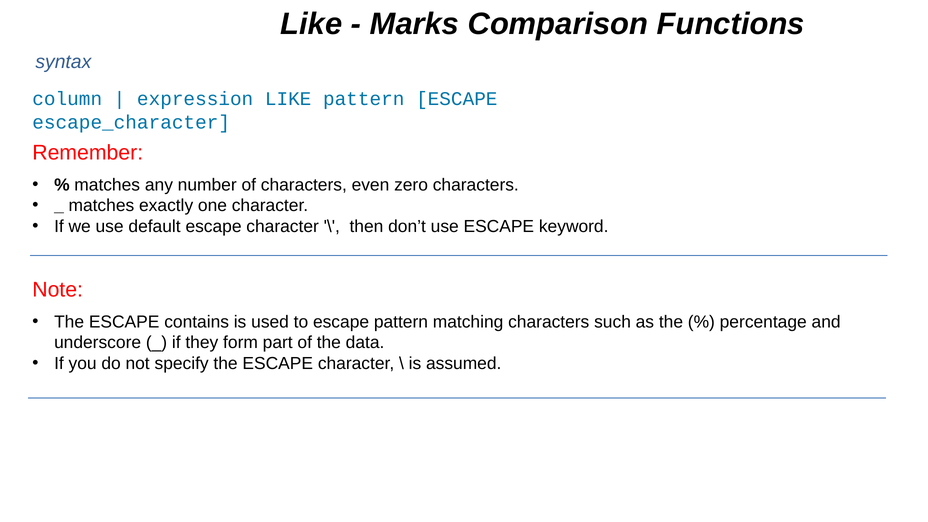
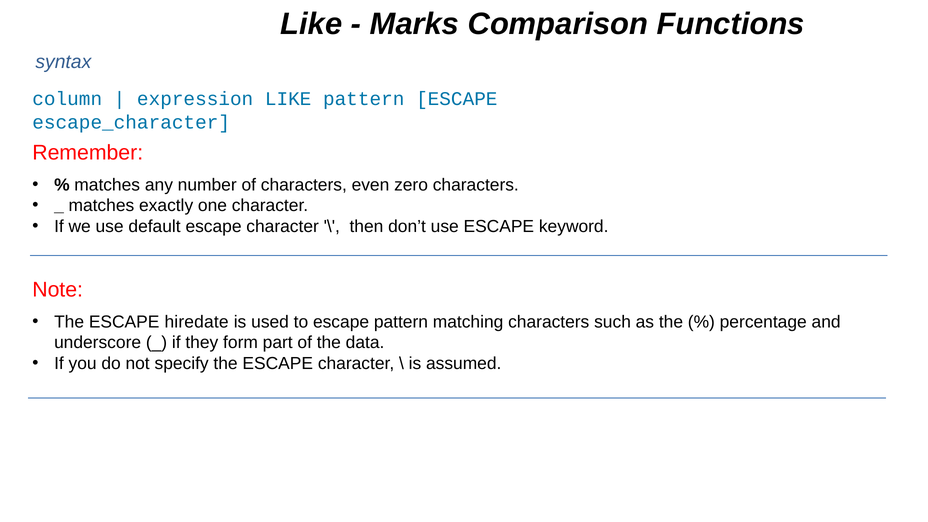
contains: contains -> hiredate
